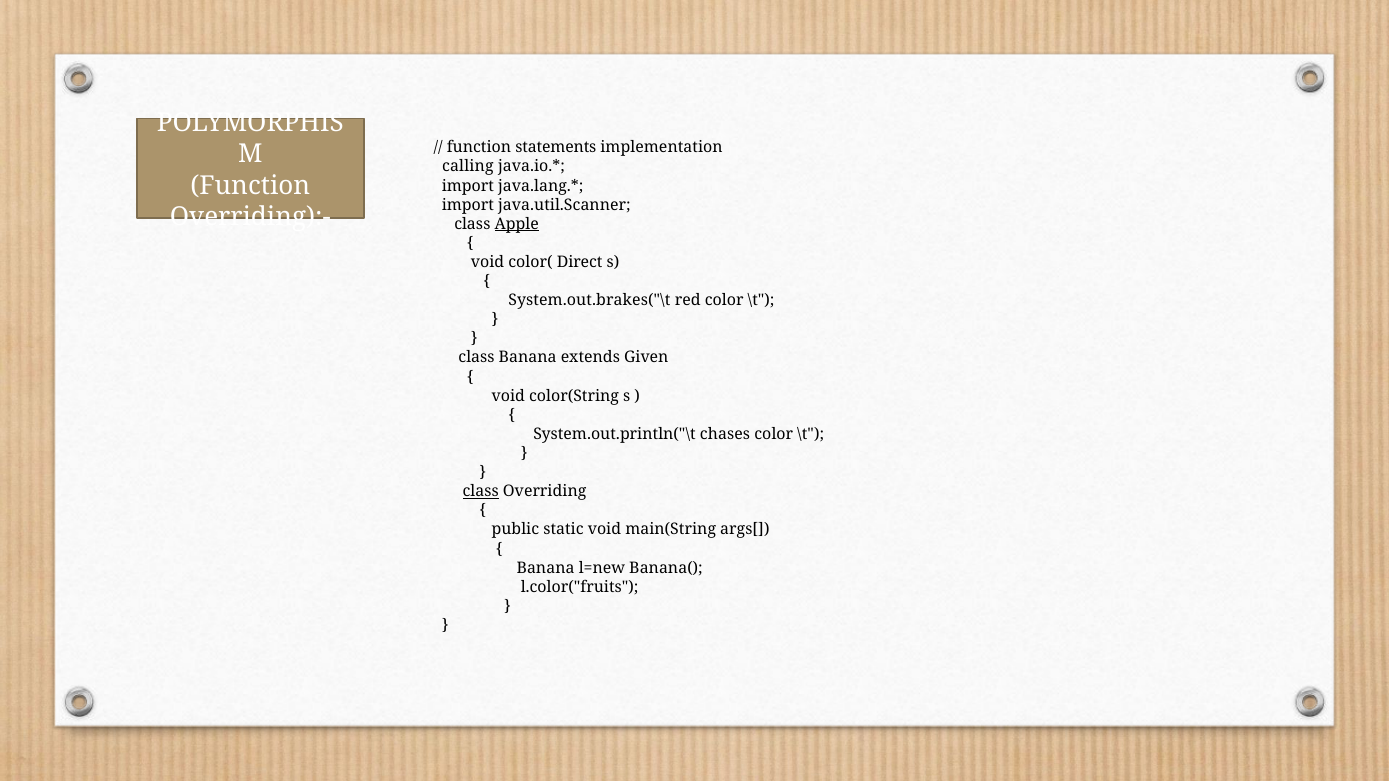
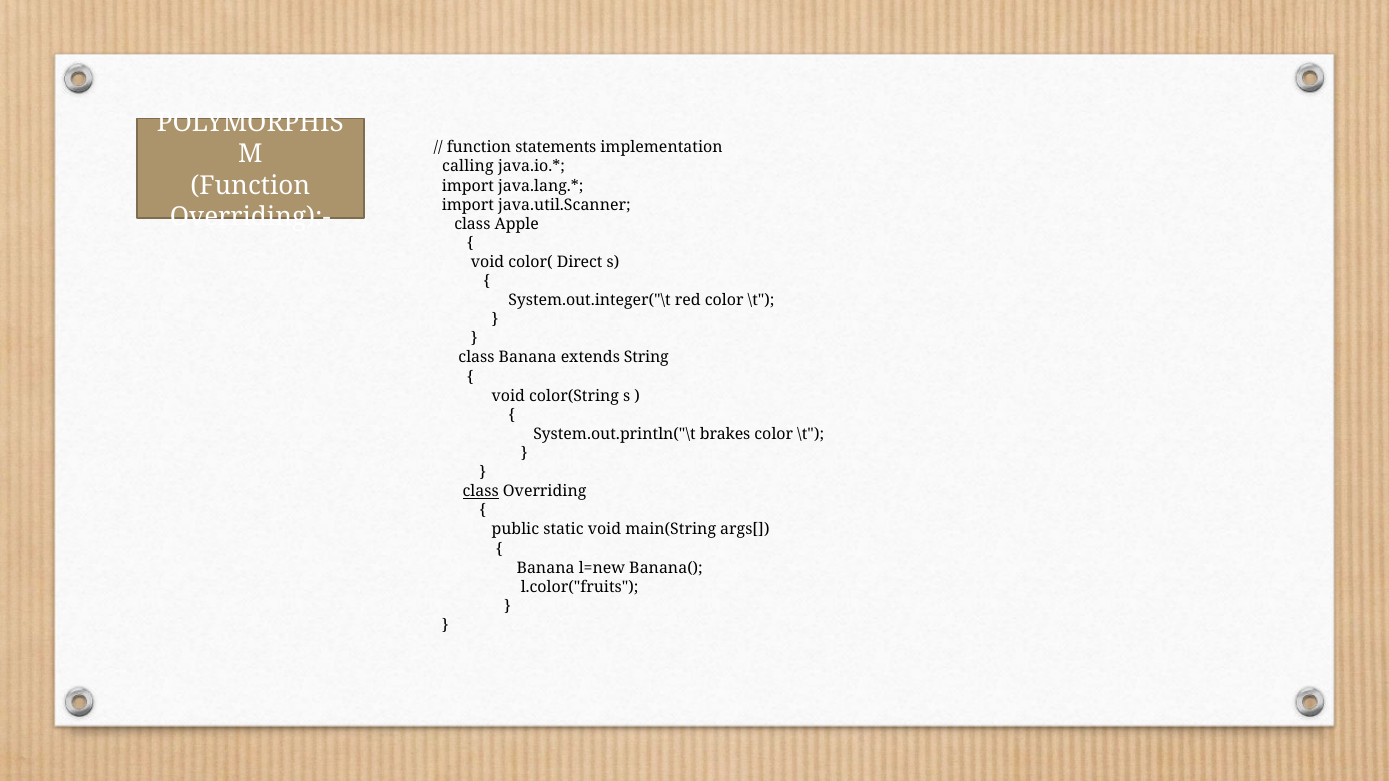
Apple underline: present -> none
System.out.brakes("\t: System.out.brakes("\t -> System.out.integer("\t
Given: Given -> String
chases: chases -> brakes
